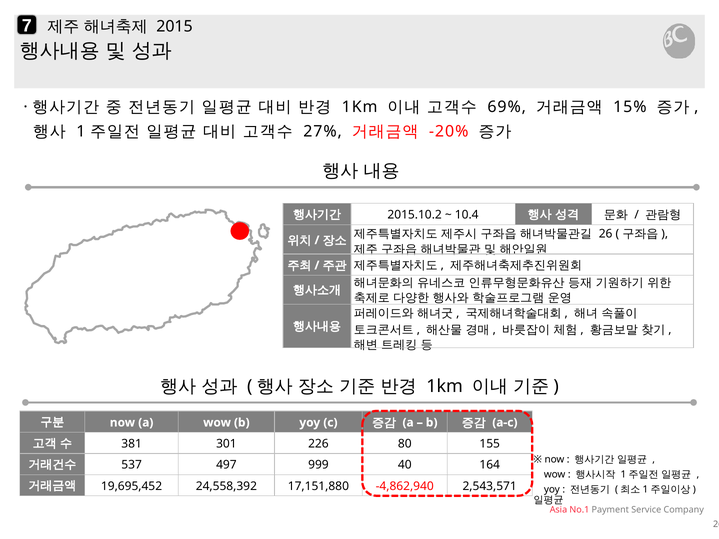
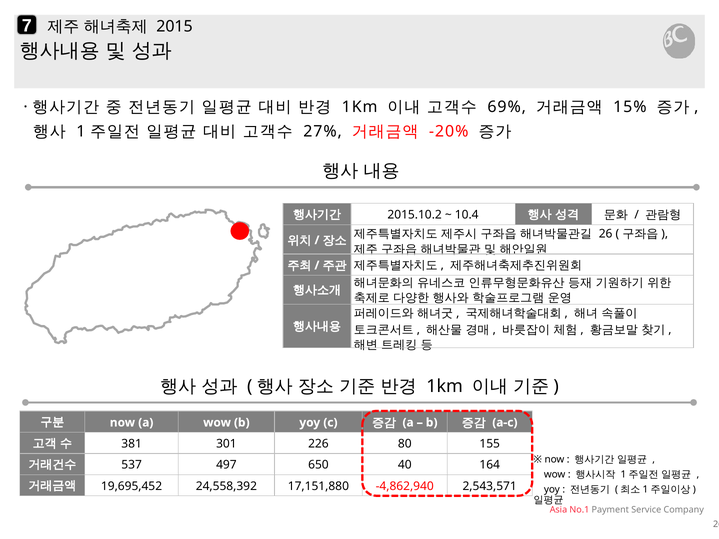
999: 999 -> 650
